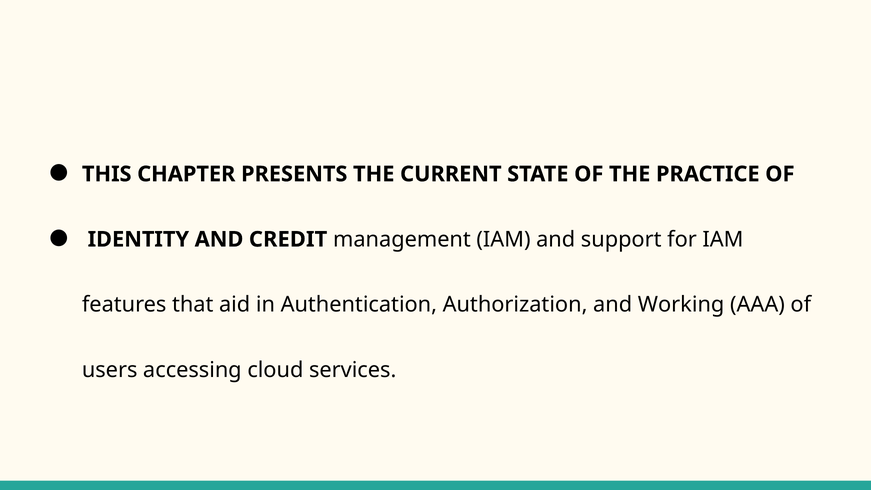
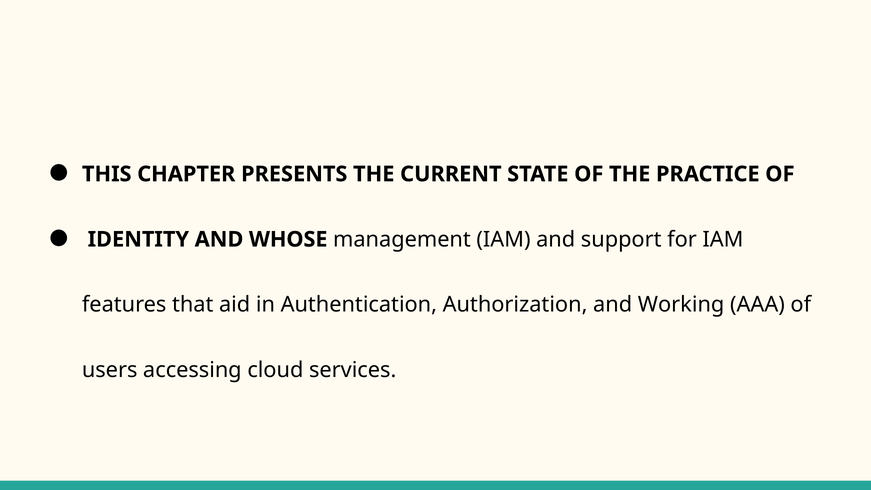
CREDIT: CREDIT -> WHOSE
